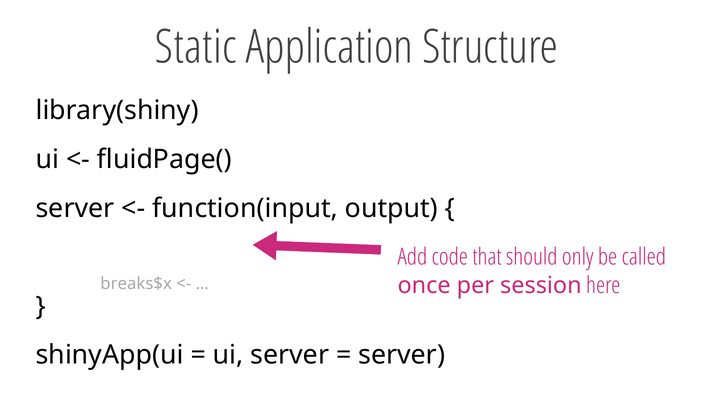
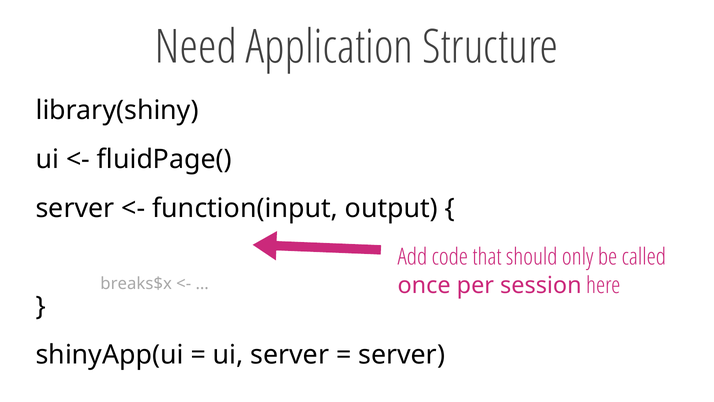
Static: Static -> Need
